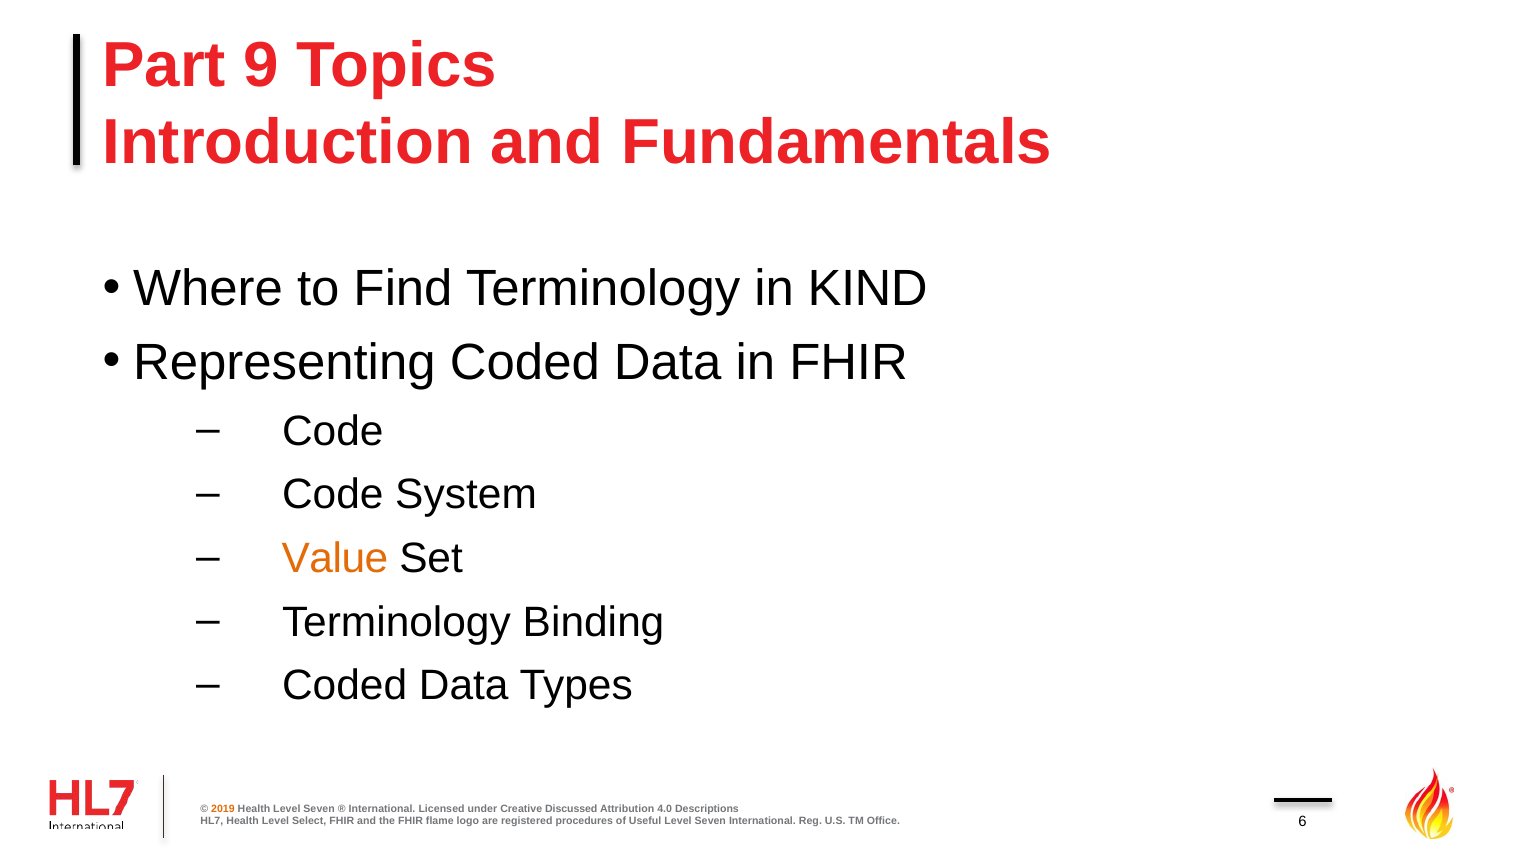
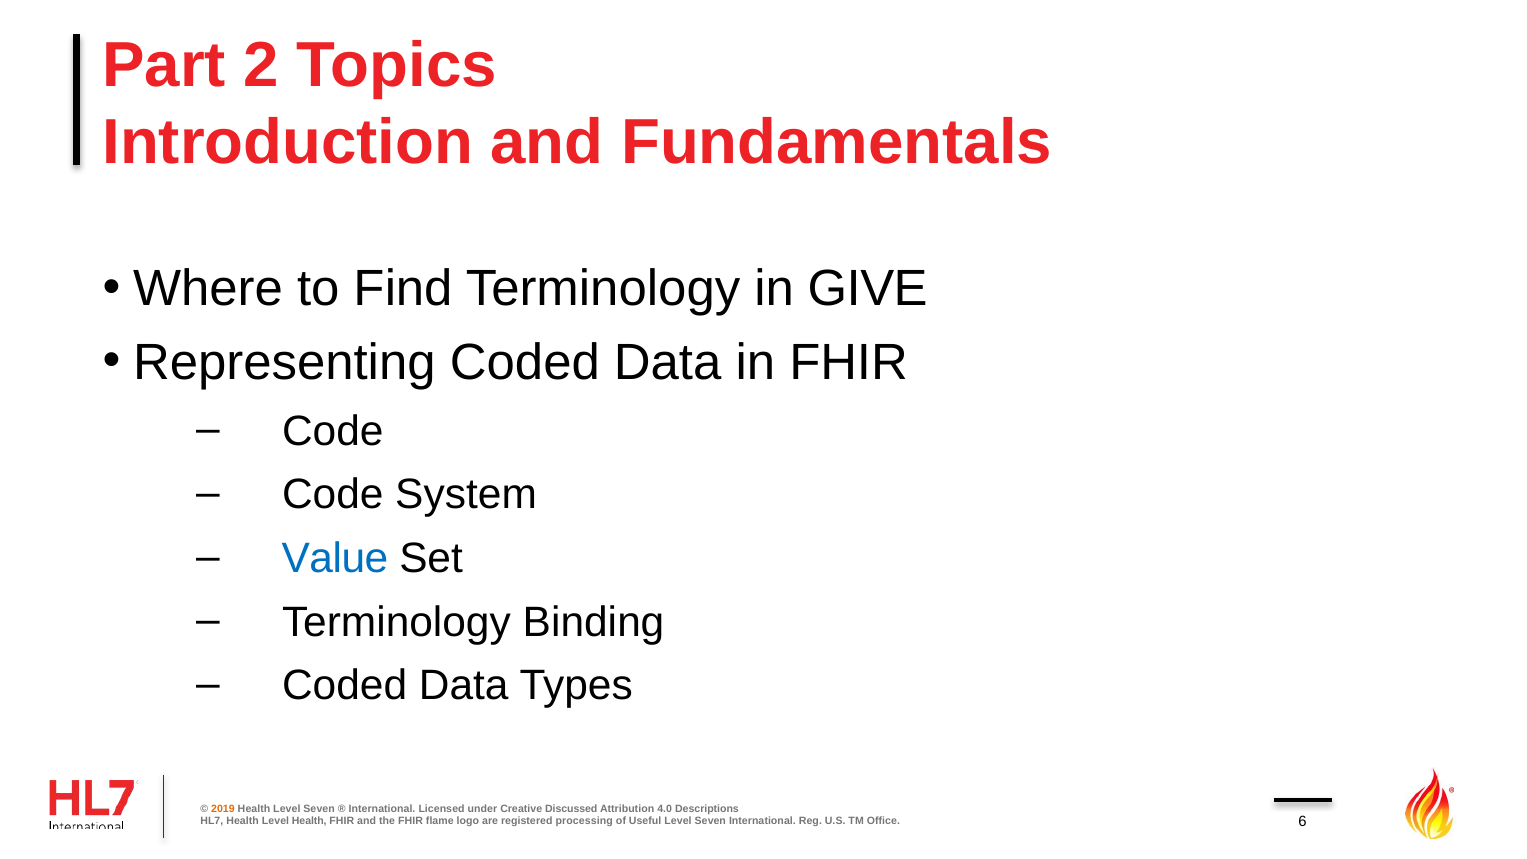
9: 9 -> 2
KIND: KIND -> GIVE
Value colour: orange -> blue
Level Select: Select -> Health
procedures: procedures -> processing
